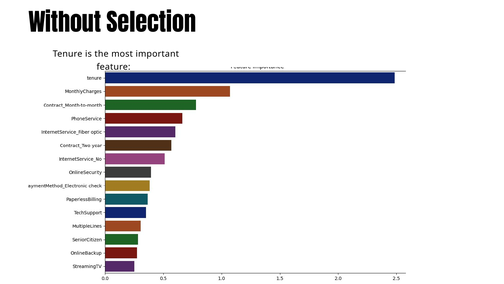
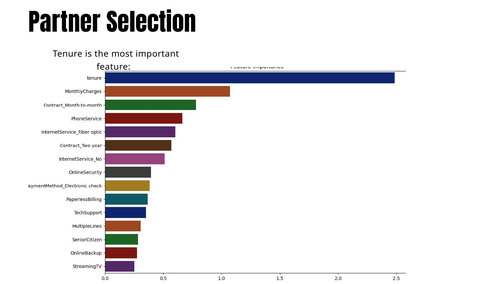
Without: Without -> Partner
